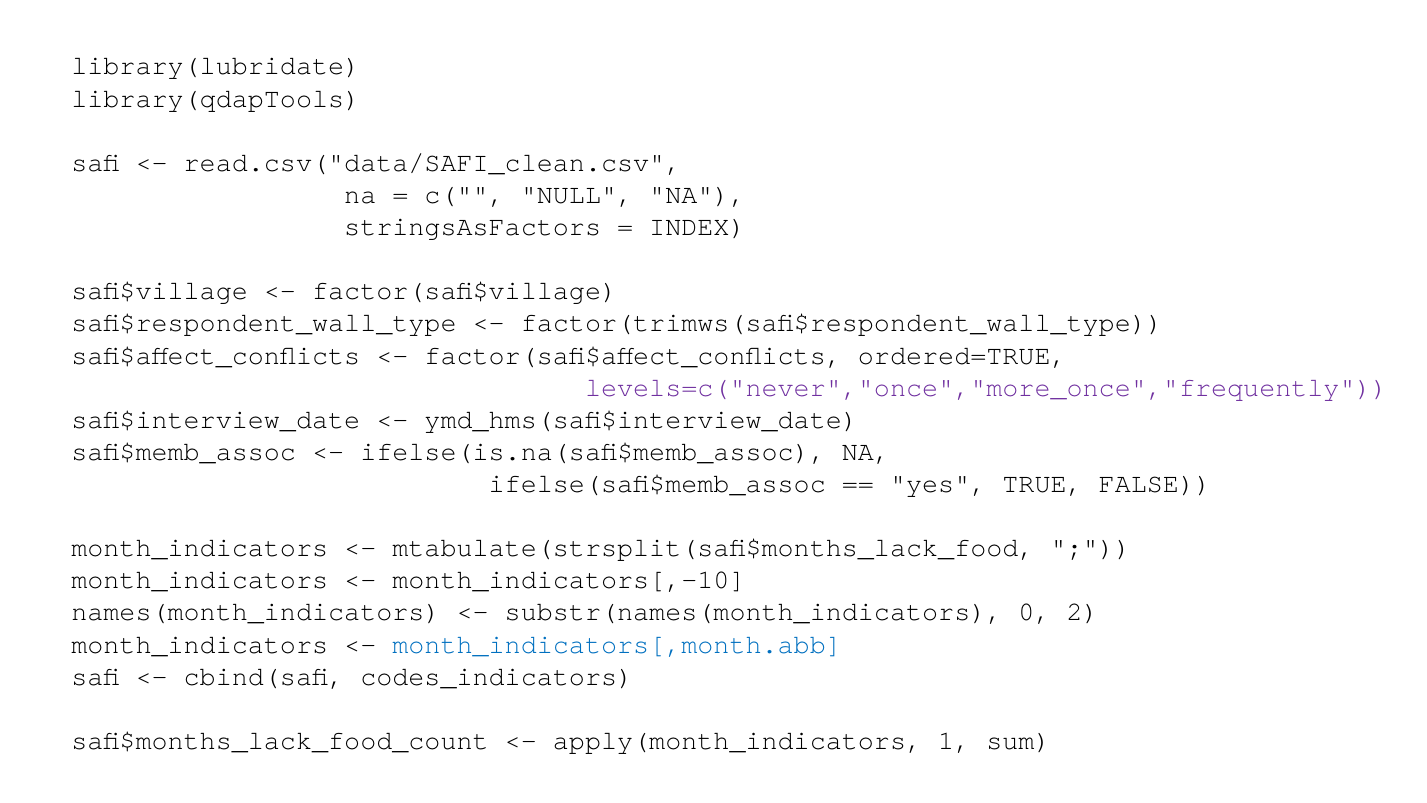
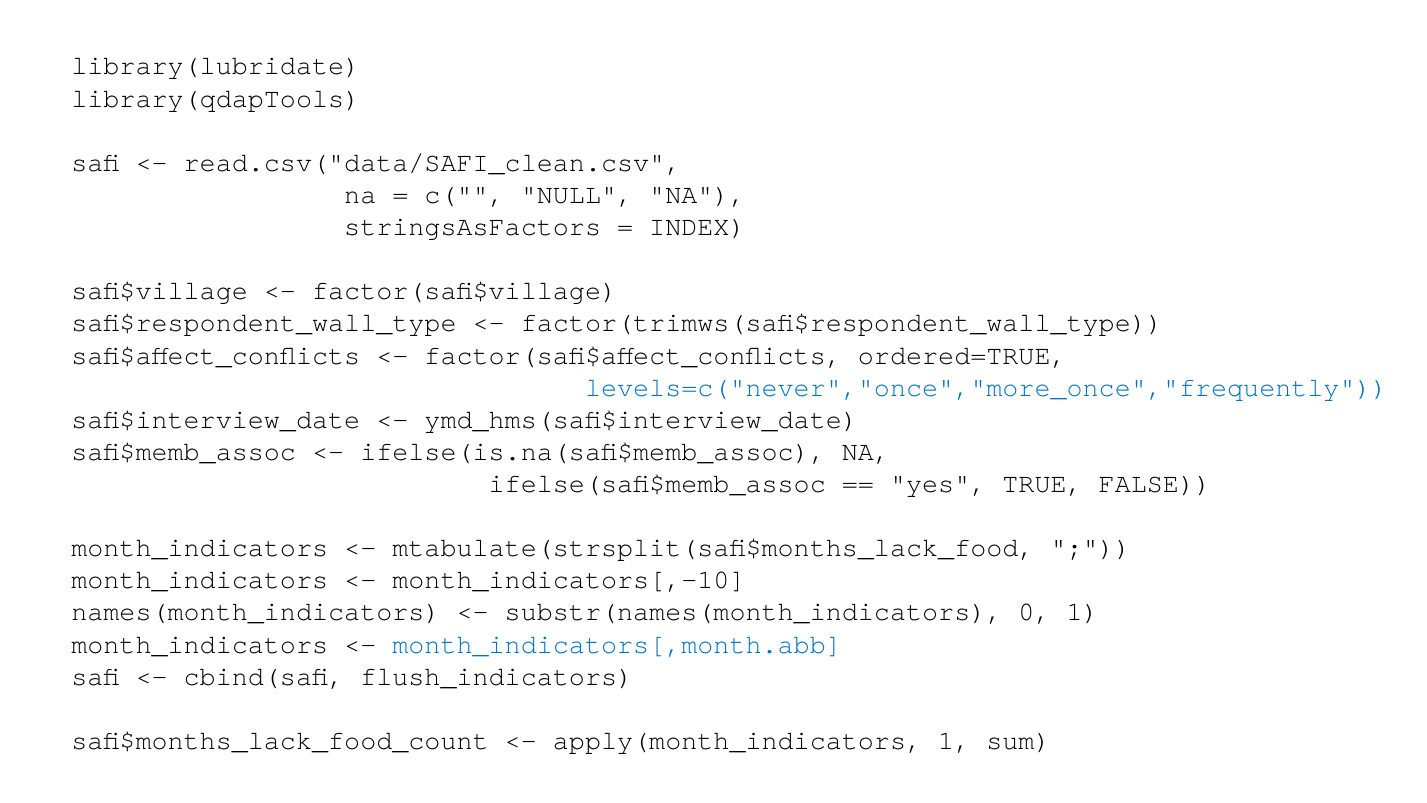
levels=c("never","once","more_once","frequently colour: purple -> blue
0 2: 2 -> 1
codes_indicators: codes_indicators -> flush_indicators
